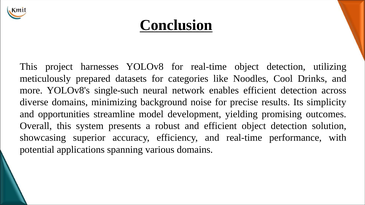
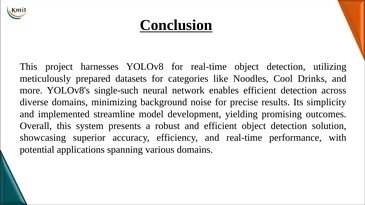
opportunities: opportunities -> implemented
